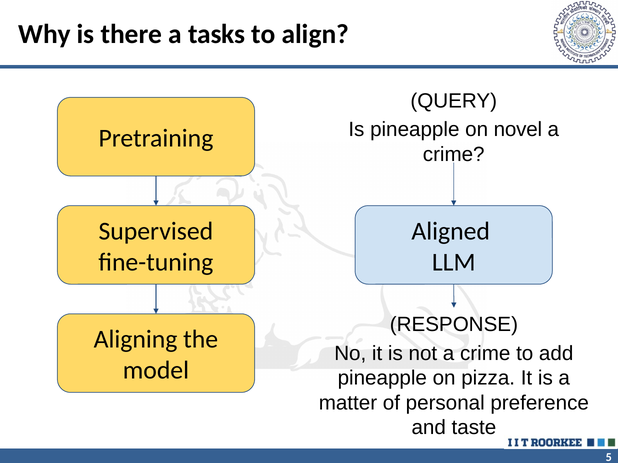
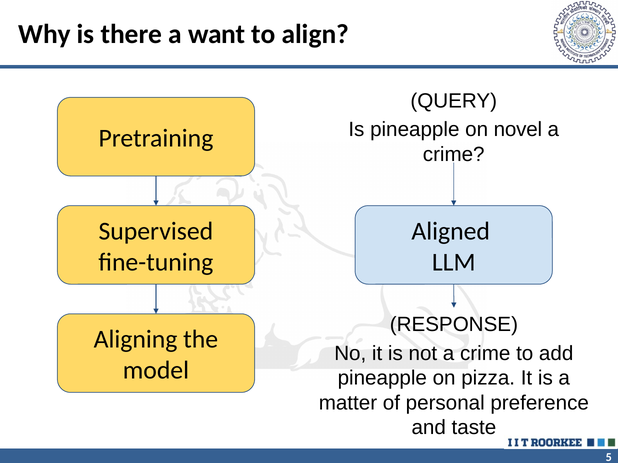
tasks: tasks -> want
